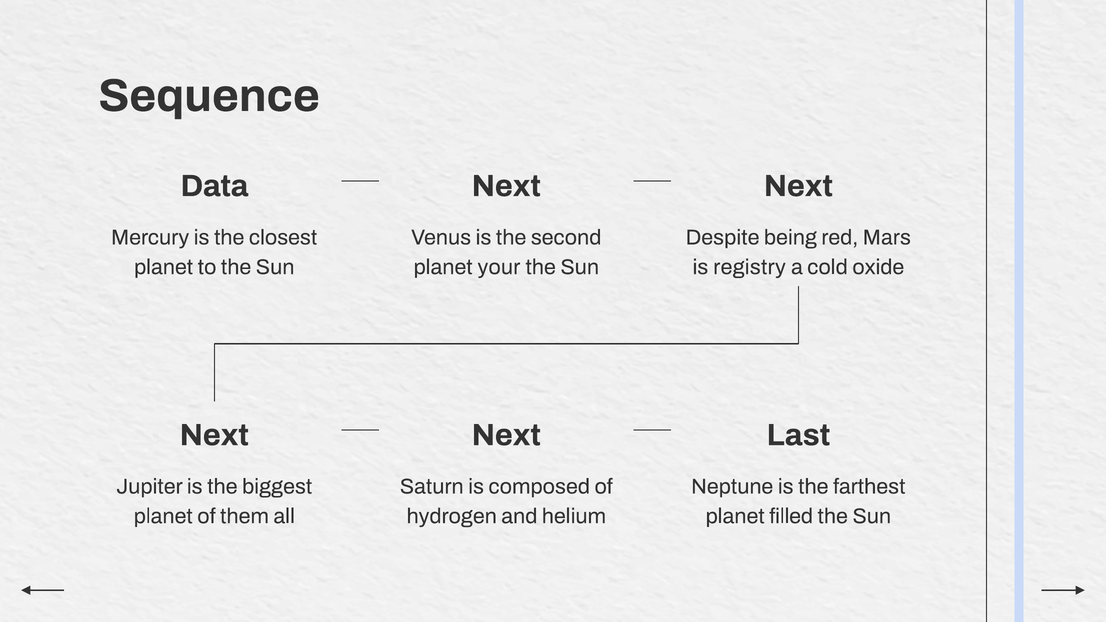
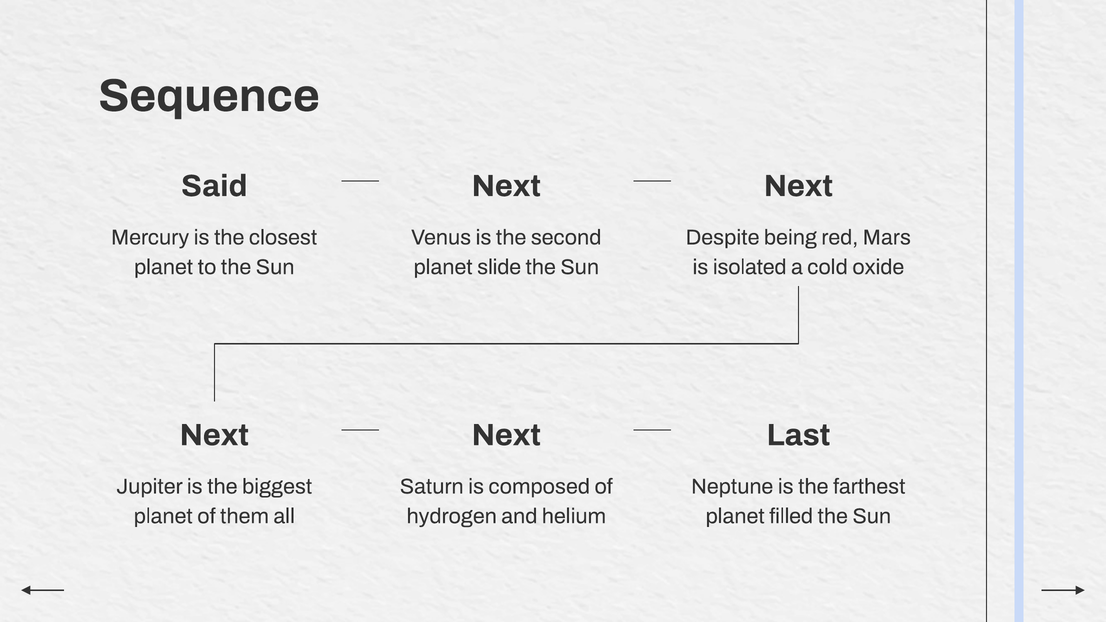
Data: Data -> Said
your: your -> slide
registry: registry -> isolated
